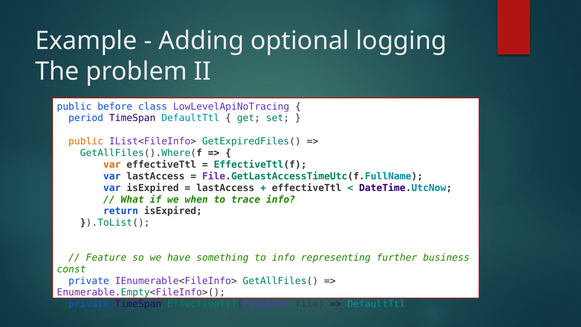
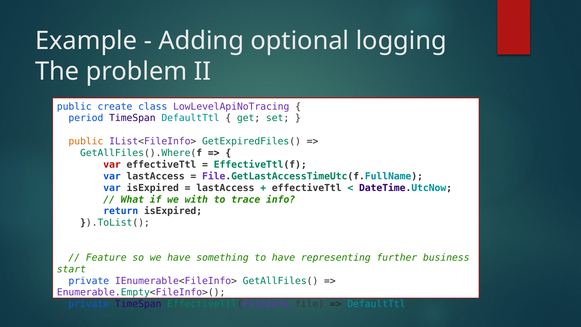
before: before -> create
var at (112, 165) colour: orange -> red
when: when -> with
to info: info -> have
const: const -> start
